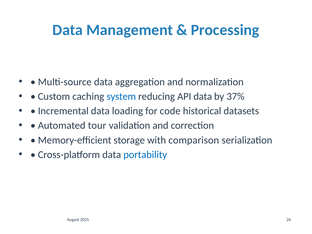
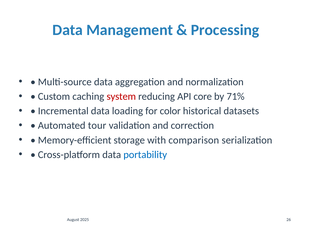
system colour: blue -> red
API data: data -> core
37%: 37% -> 71%
code: code -> color
